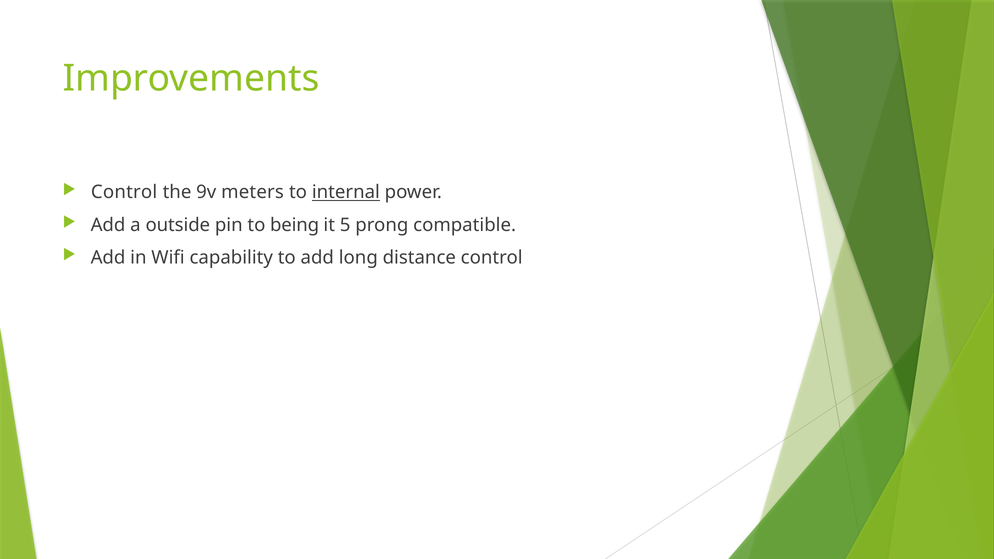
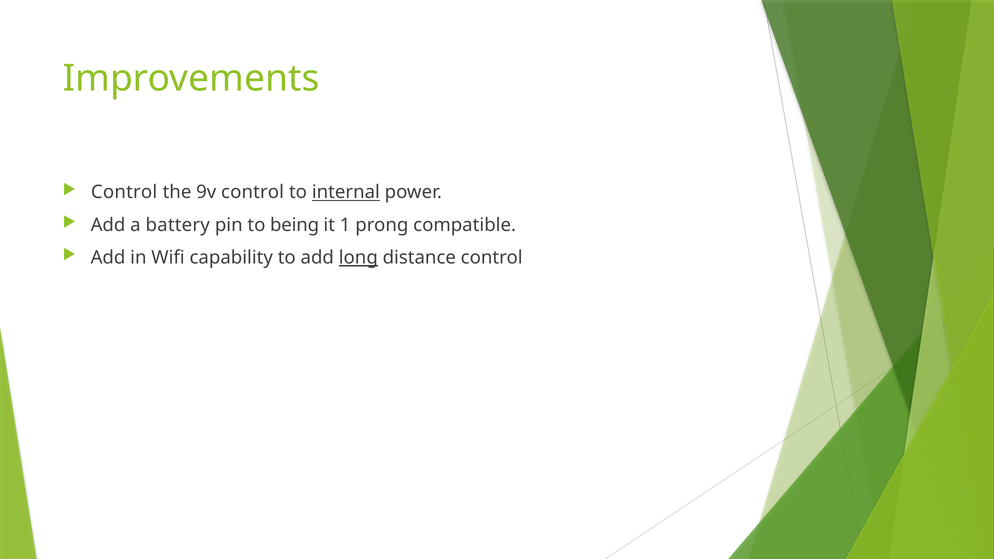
9v meters: meters -> control
outside: outside -> battery
5: 5 -> 1
long underline: none -> present
